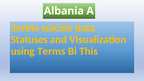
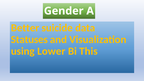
Albania: Albania -> Gender
Serbia: Serbia -> Better
Terms: Terms -> Lower
